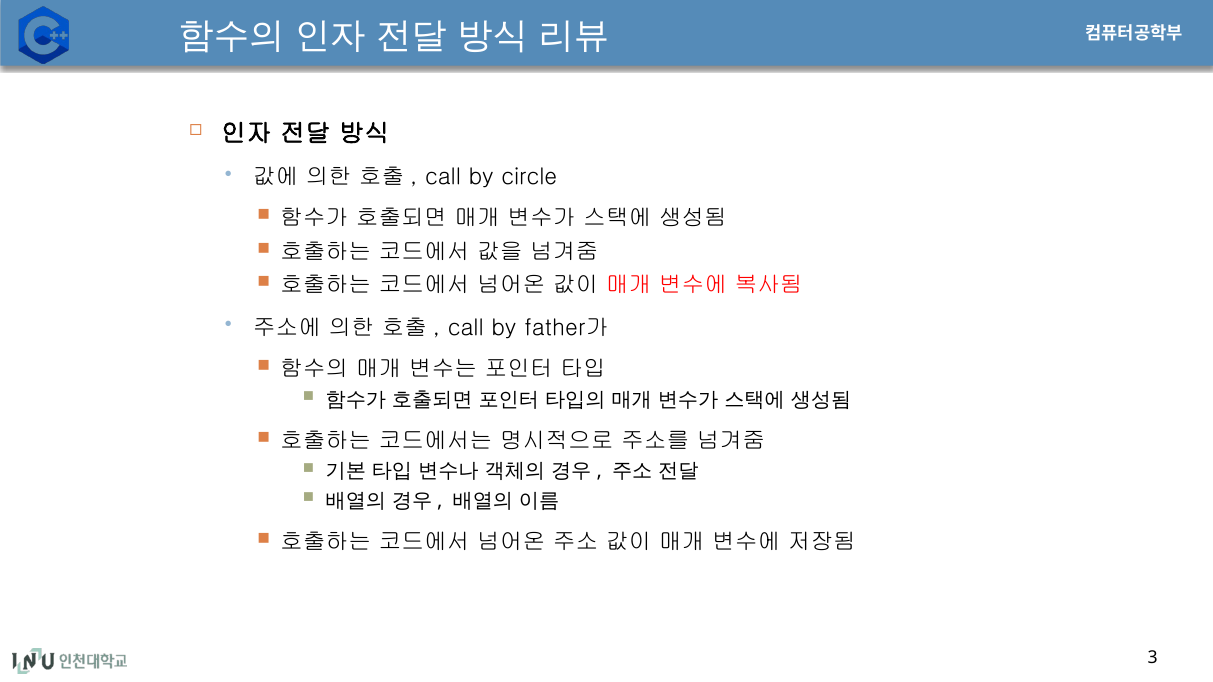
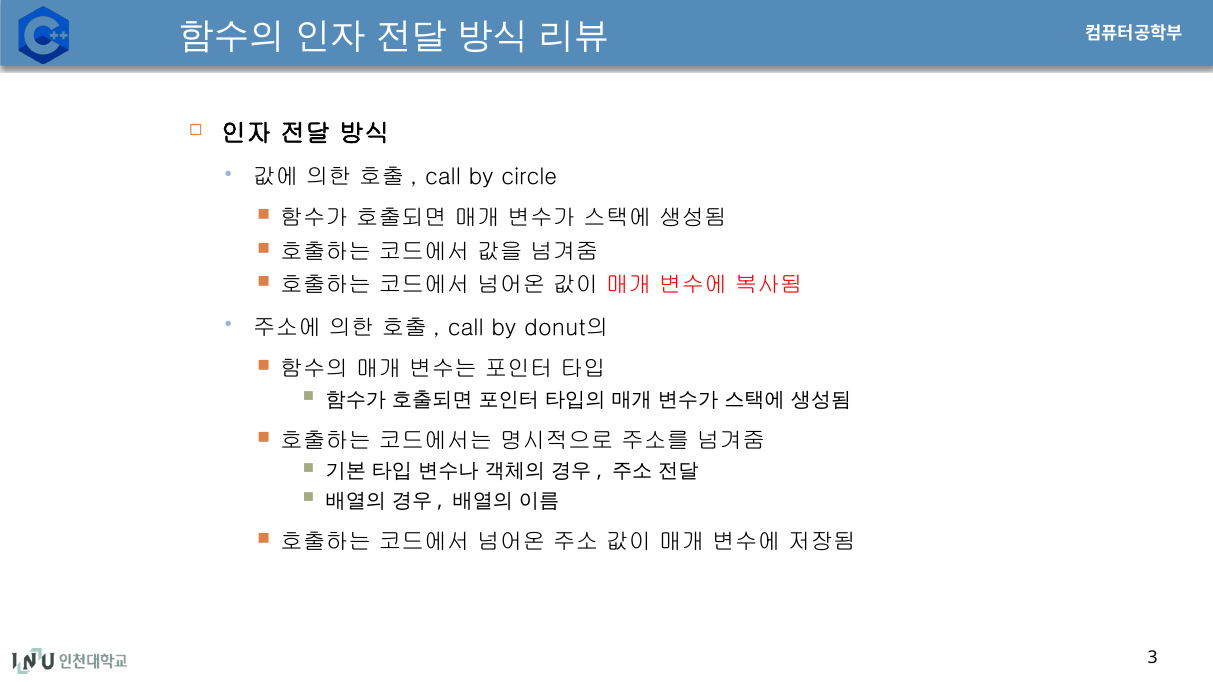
father가: father가 -> donut의
